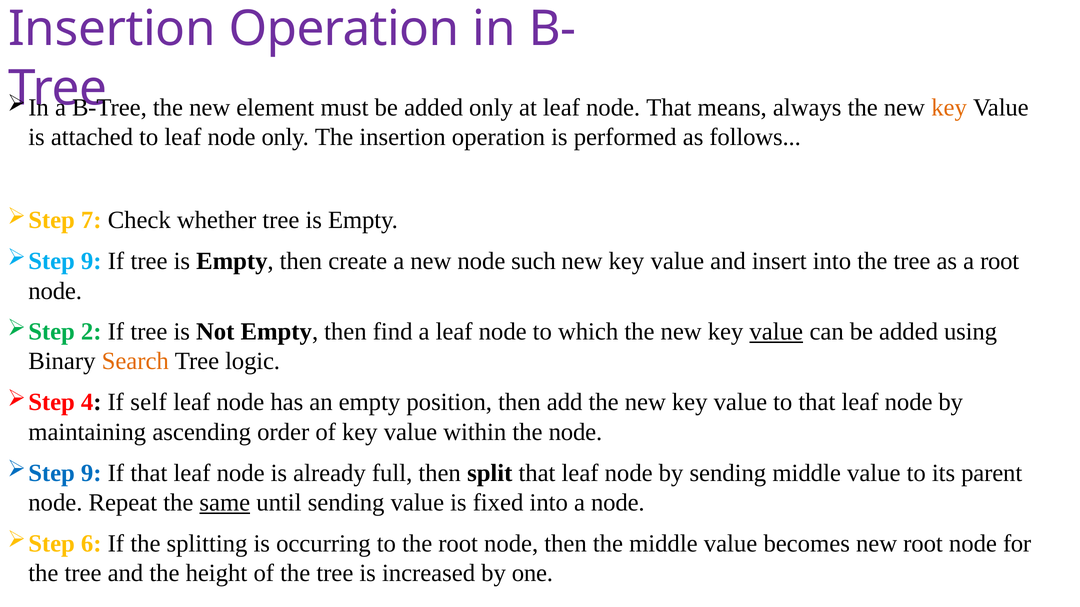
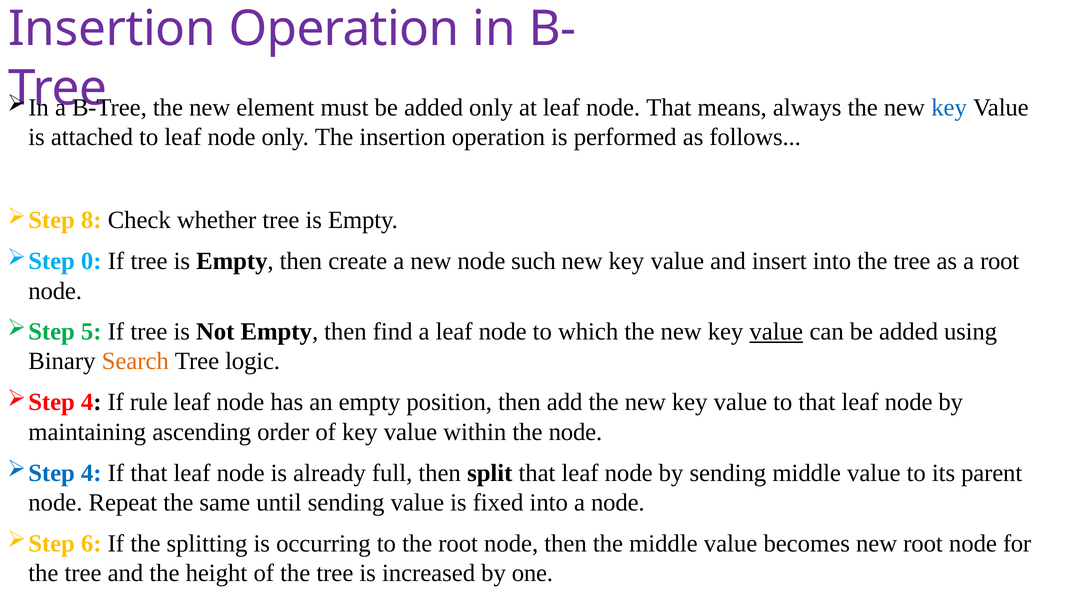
key at (949, 108) colour: orange -> blue
7: 7 -> 8
9 at (91, 261): 9 -> 0
2: 2 -> 5
self: self -> rule
9 at (91, 473): 9 -> 4
same underline: present -> none
